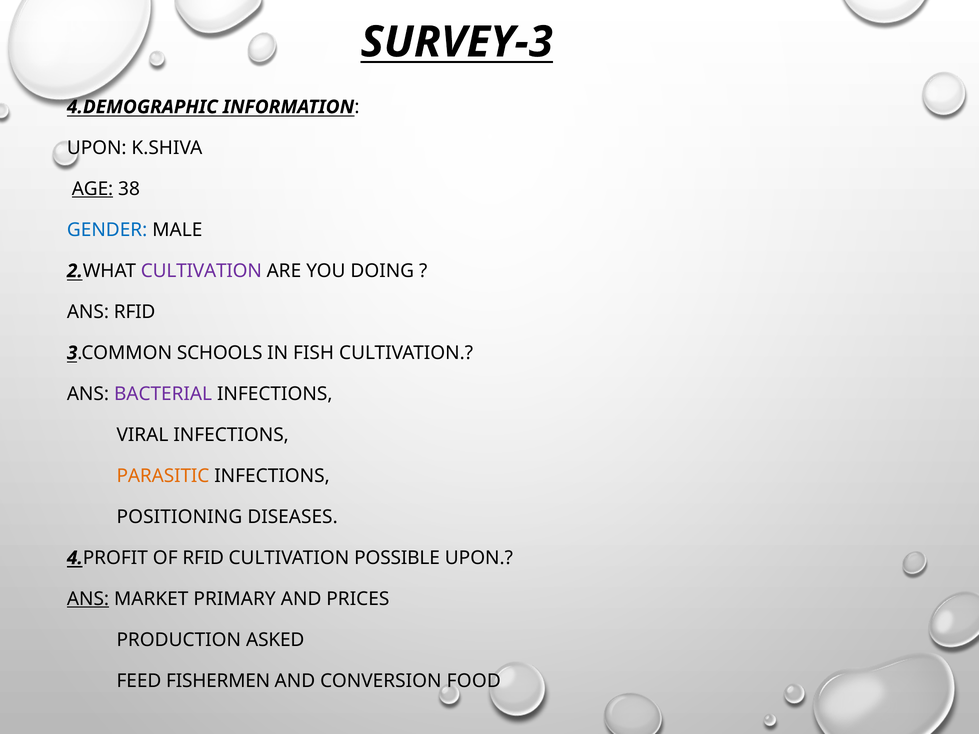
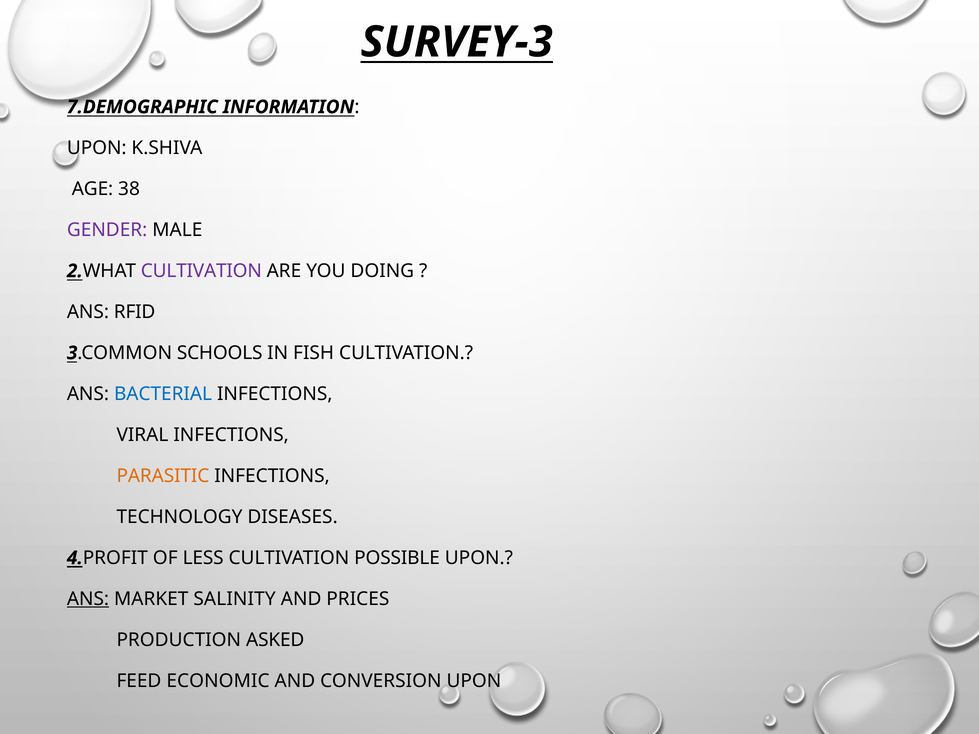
4.DEMOGRAPHIC: 4.DEMOGRAPHIC -> 7.DEMOGRAPHIC
AGE underline: present -> none
GENDER colour: blue -> purple
BACTERIAL colour: purple -> blue
POSITIONING: POSITIONING -> TECHNOLOGY
OF RFID: RFID -> LESS
PRIMARY: PRIMARY -> SALINITY
FISHERMEN: FISHERMEN -> ECONOMIC
CONVERSION FOOD: FOOD -> UPON
